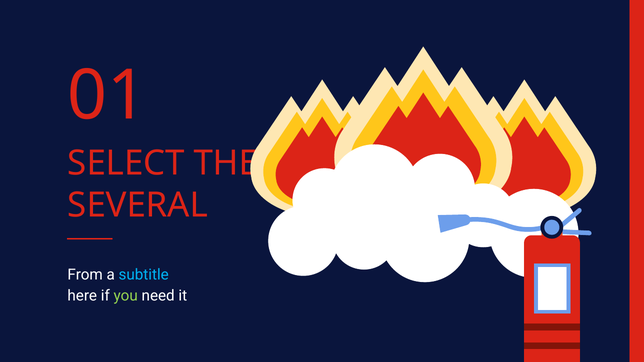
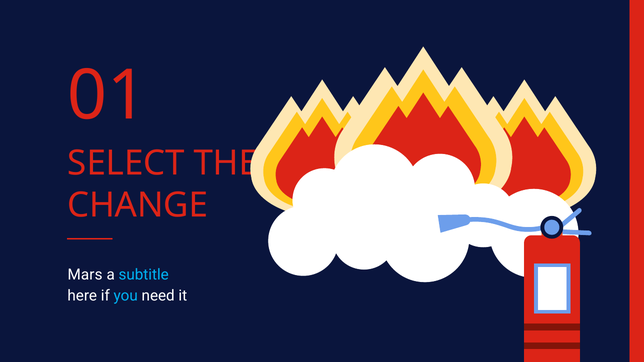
SEVERAL: SEVERAL -> CHANGE
From: From -> Mars
you colour: light green -> light blue
